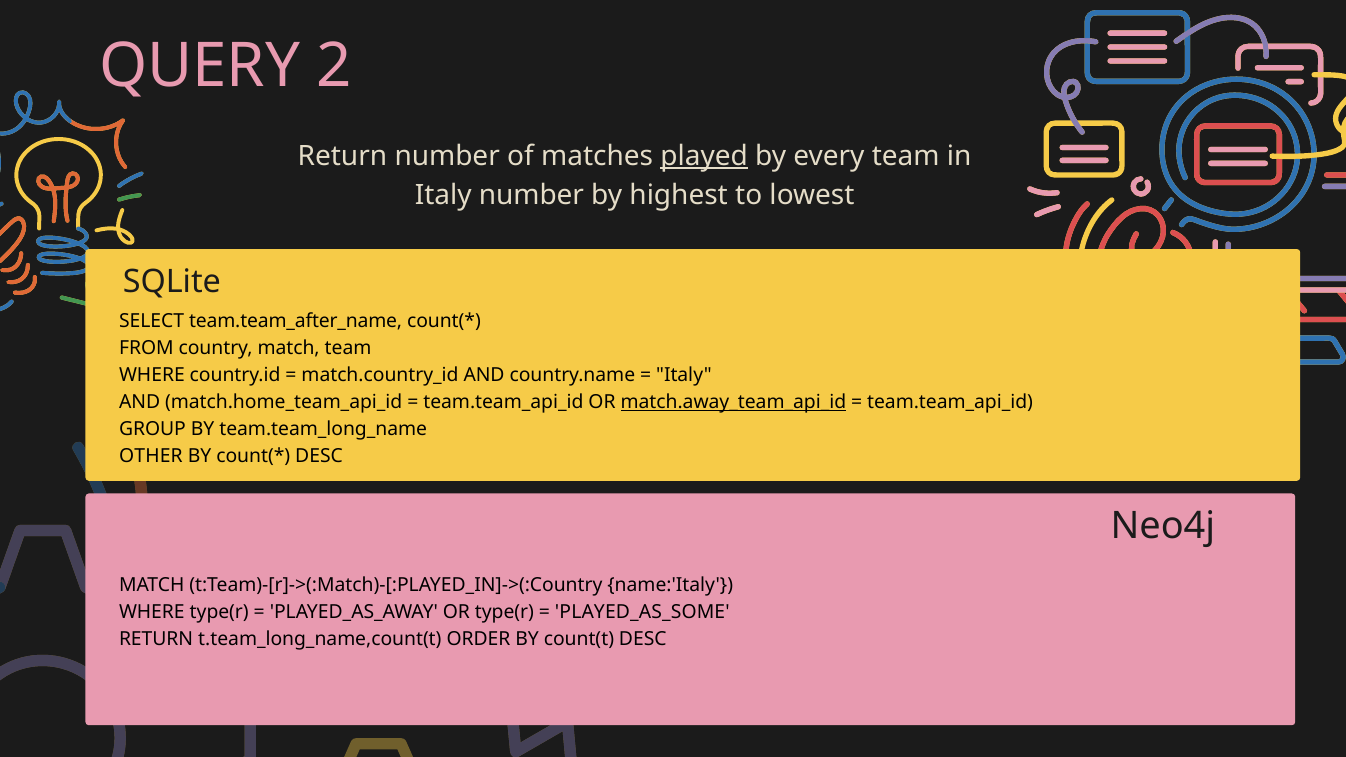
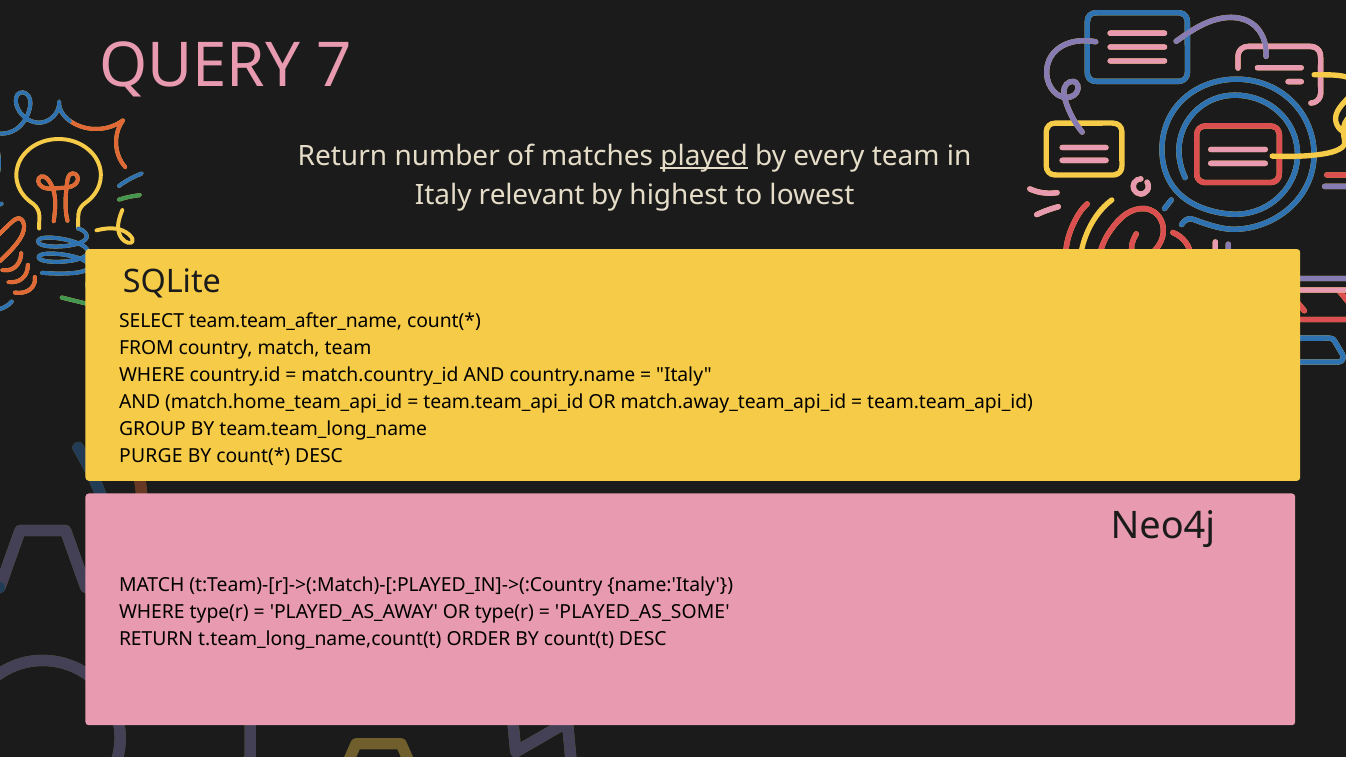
2: 2 -> 7
Italy number: number -> relevant
match.away_team_api_id underline: present -> none
OTHER: OTHER -> PURGE
